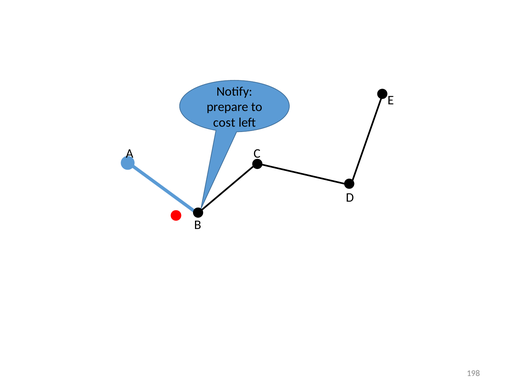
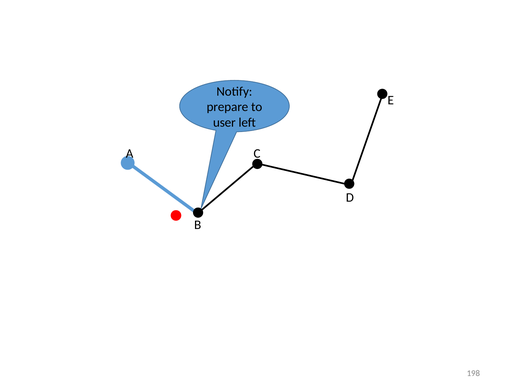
cost: cost -> user
